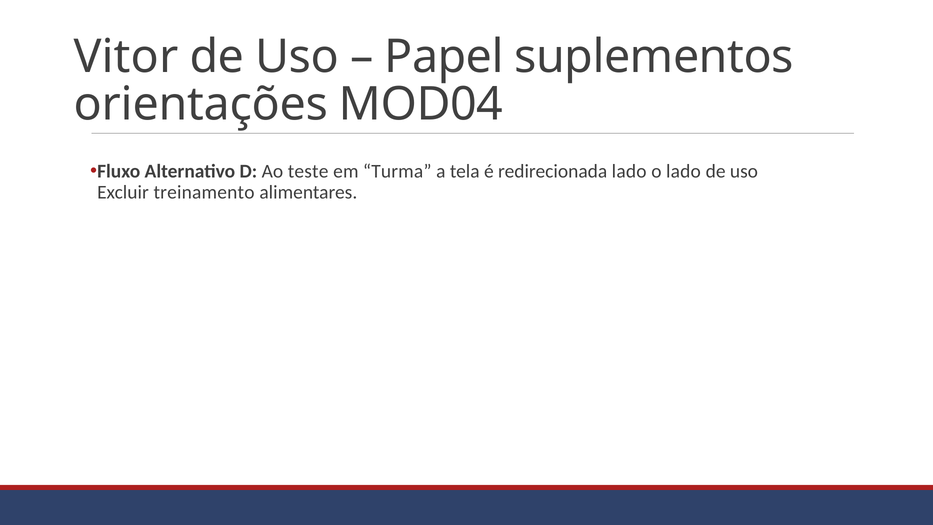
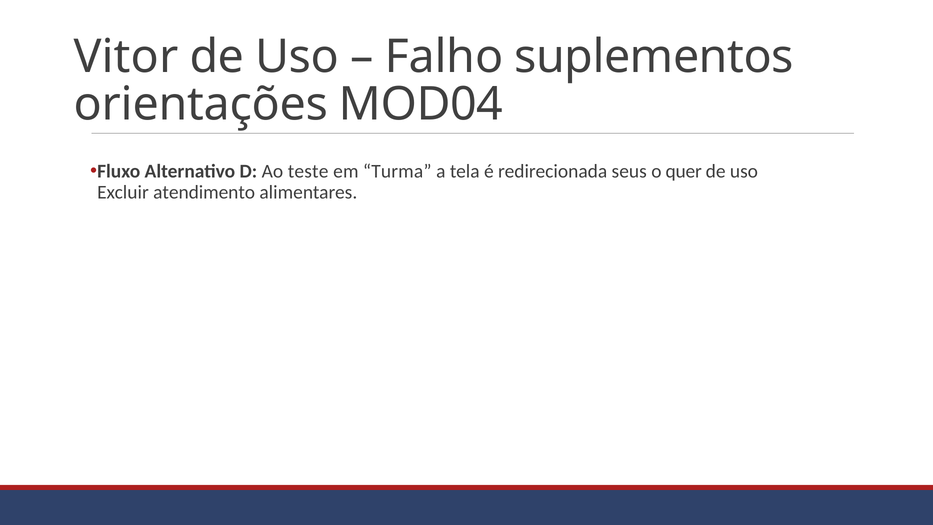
Papel: Papel -> Falho
redirecionada lado: lado -> seus
o lado: lado -> quer
treinamento: treinamento -> atendimento
